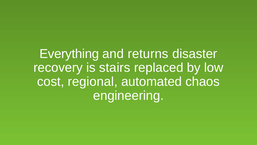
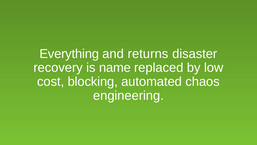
stairs: stairs -> name
regional: regional -> blocking
